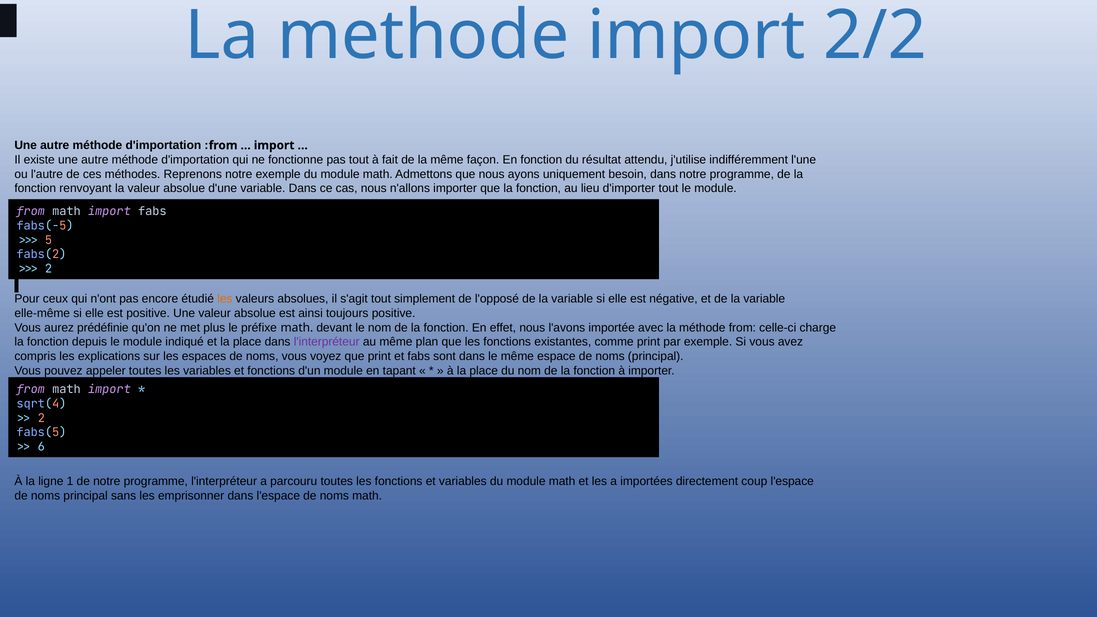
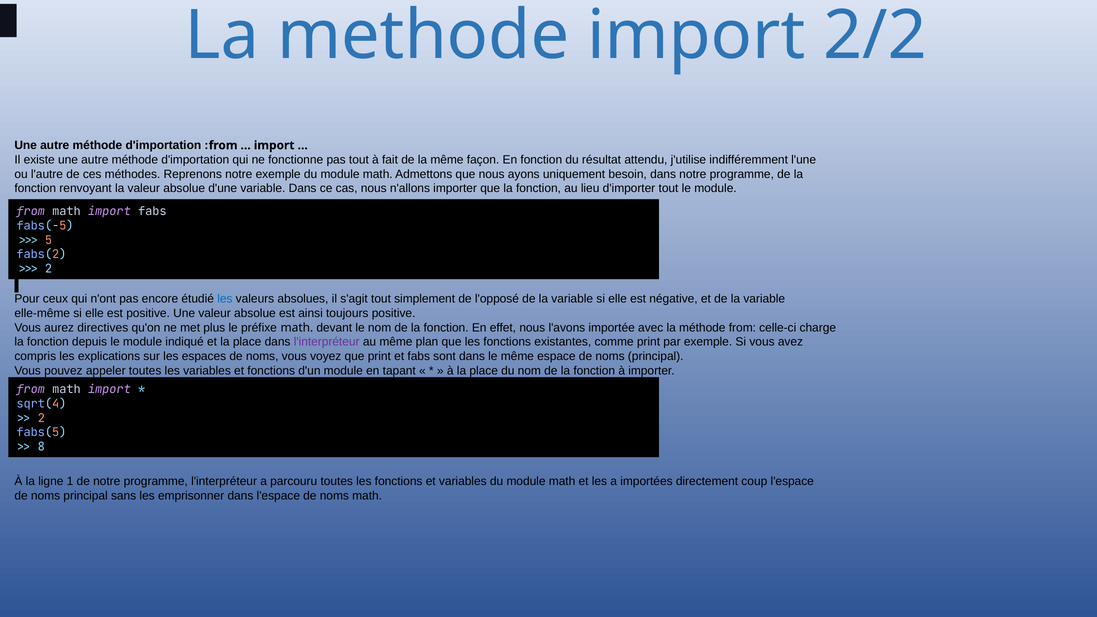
les at (225, 299) colour: orange -> blue
prédéfinie: prédéfinie -> directives
6: 6 -> 8
